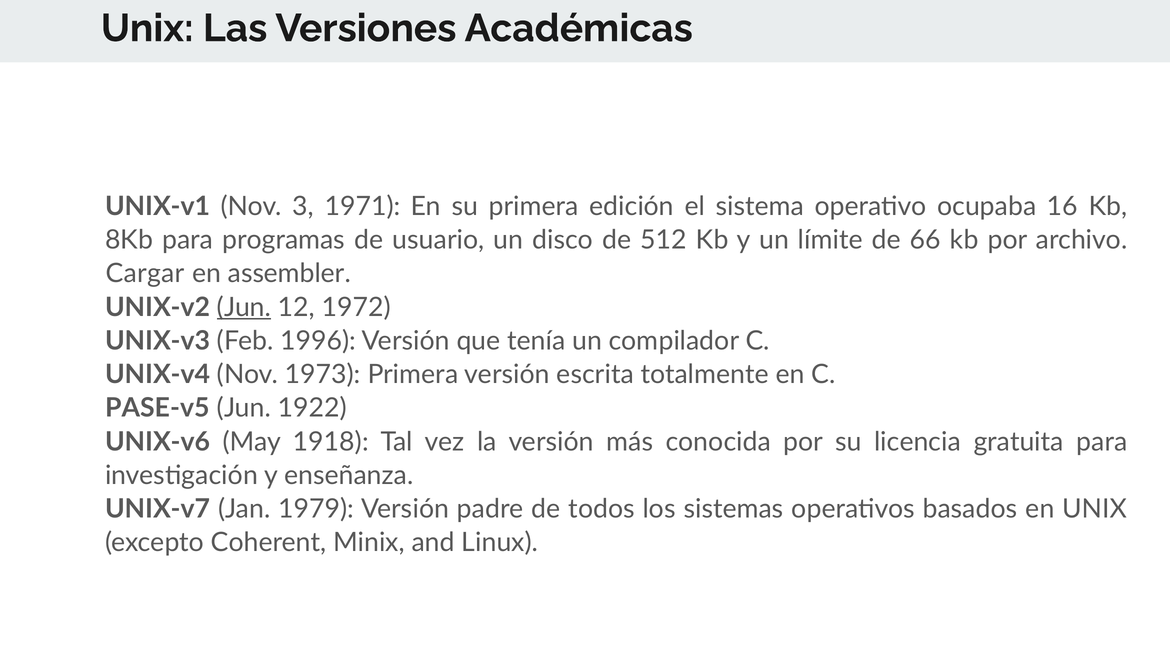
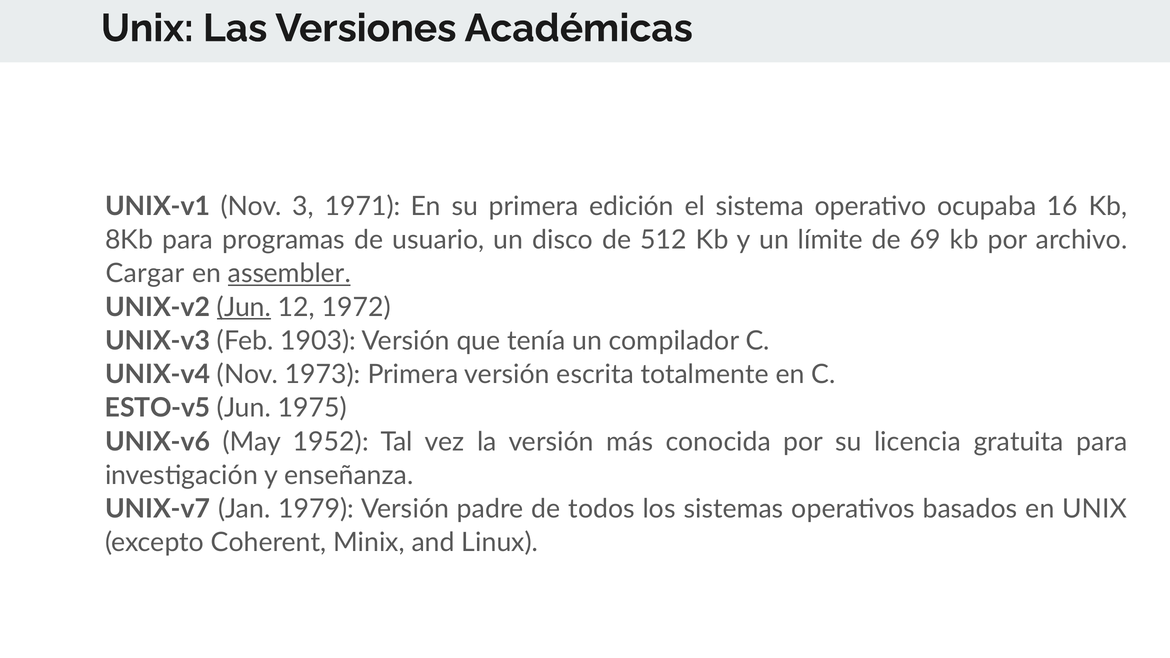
66: 66 -> 69
assembler underline: none -> present
1996: 1996 -> 1903
PASE-v5: PASE-v5 -> ESTO-v5
1922: 1922 -> 1975
1918: 1918 -> 1952
